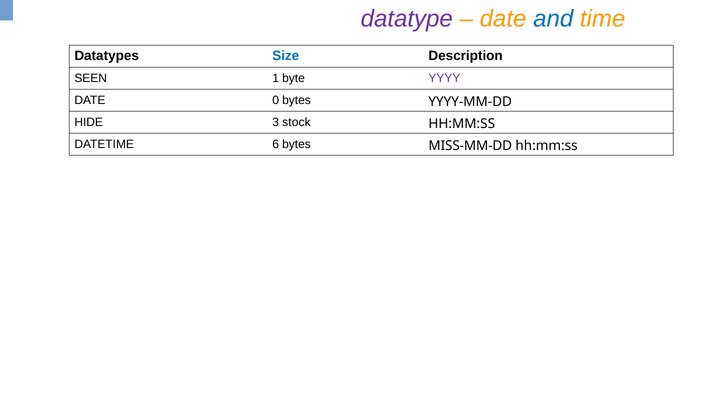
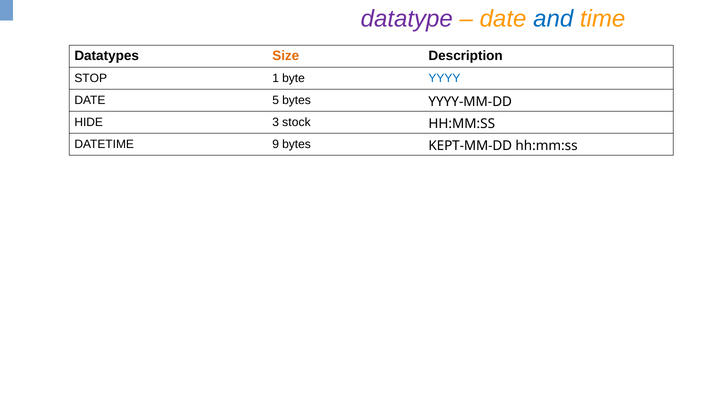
Size colour: blue -> orange
SEEN: SEEN -> STOP
YYYY colour: purple -> blue
0: 0 -> 5
6: 6 -> 9
MISS-MM-DD: MISS-MM-DD -> KEPT-MM-DD
